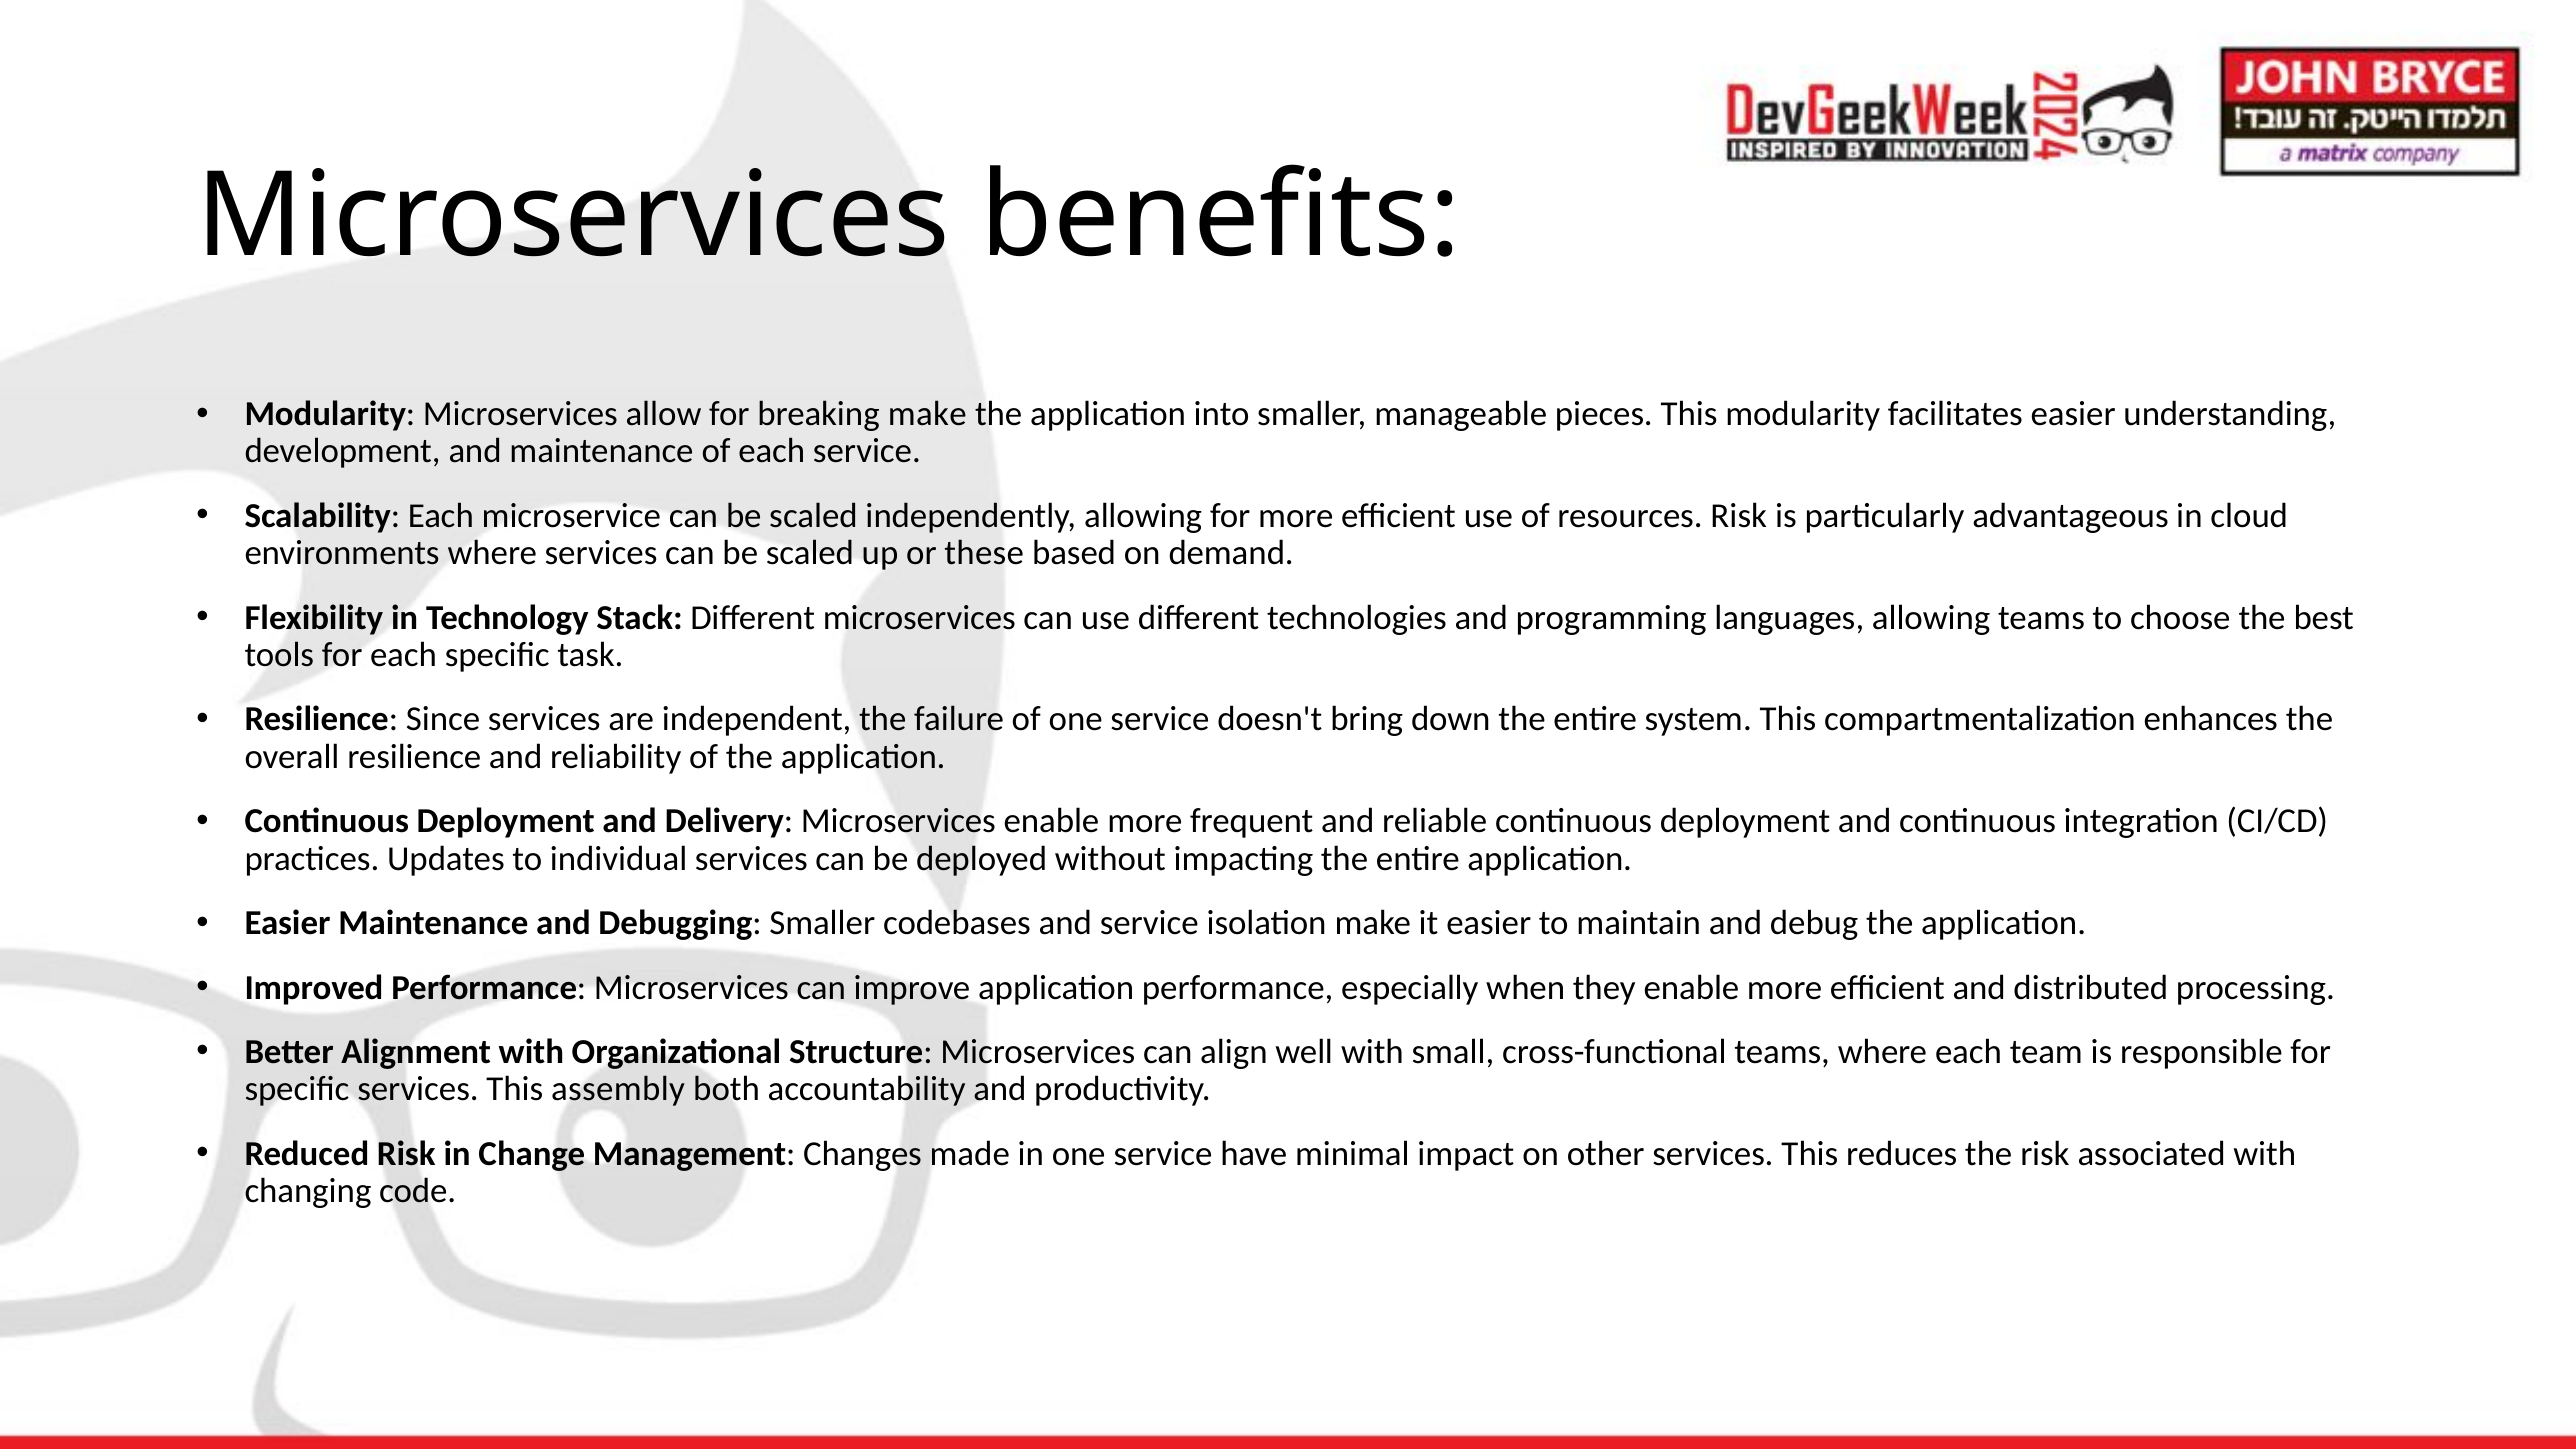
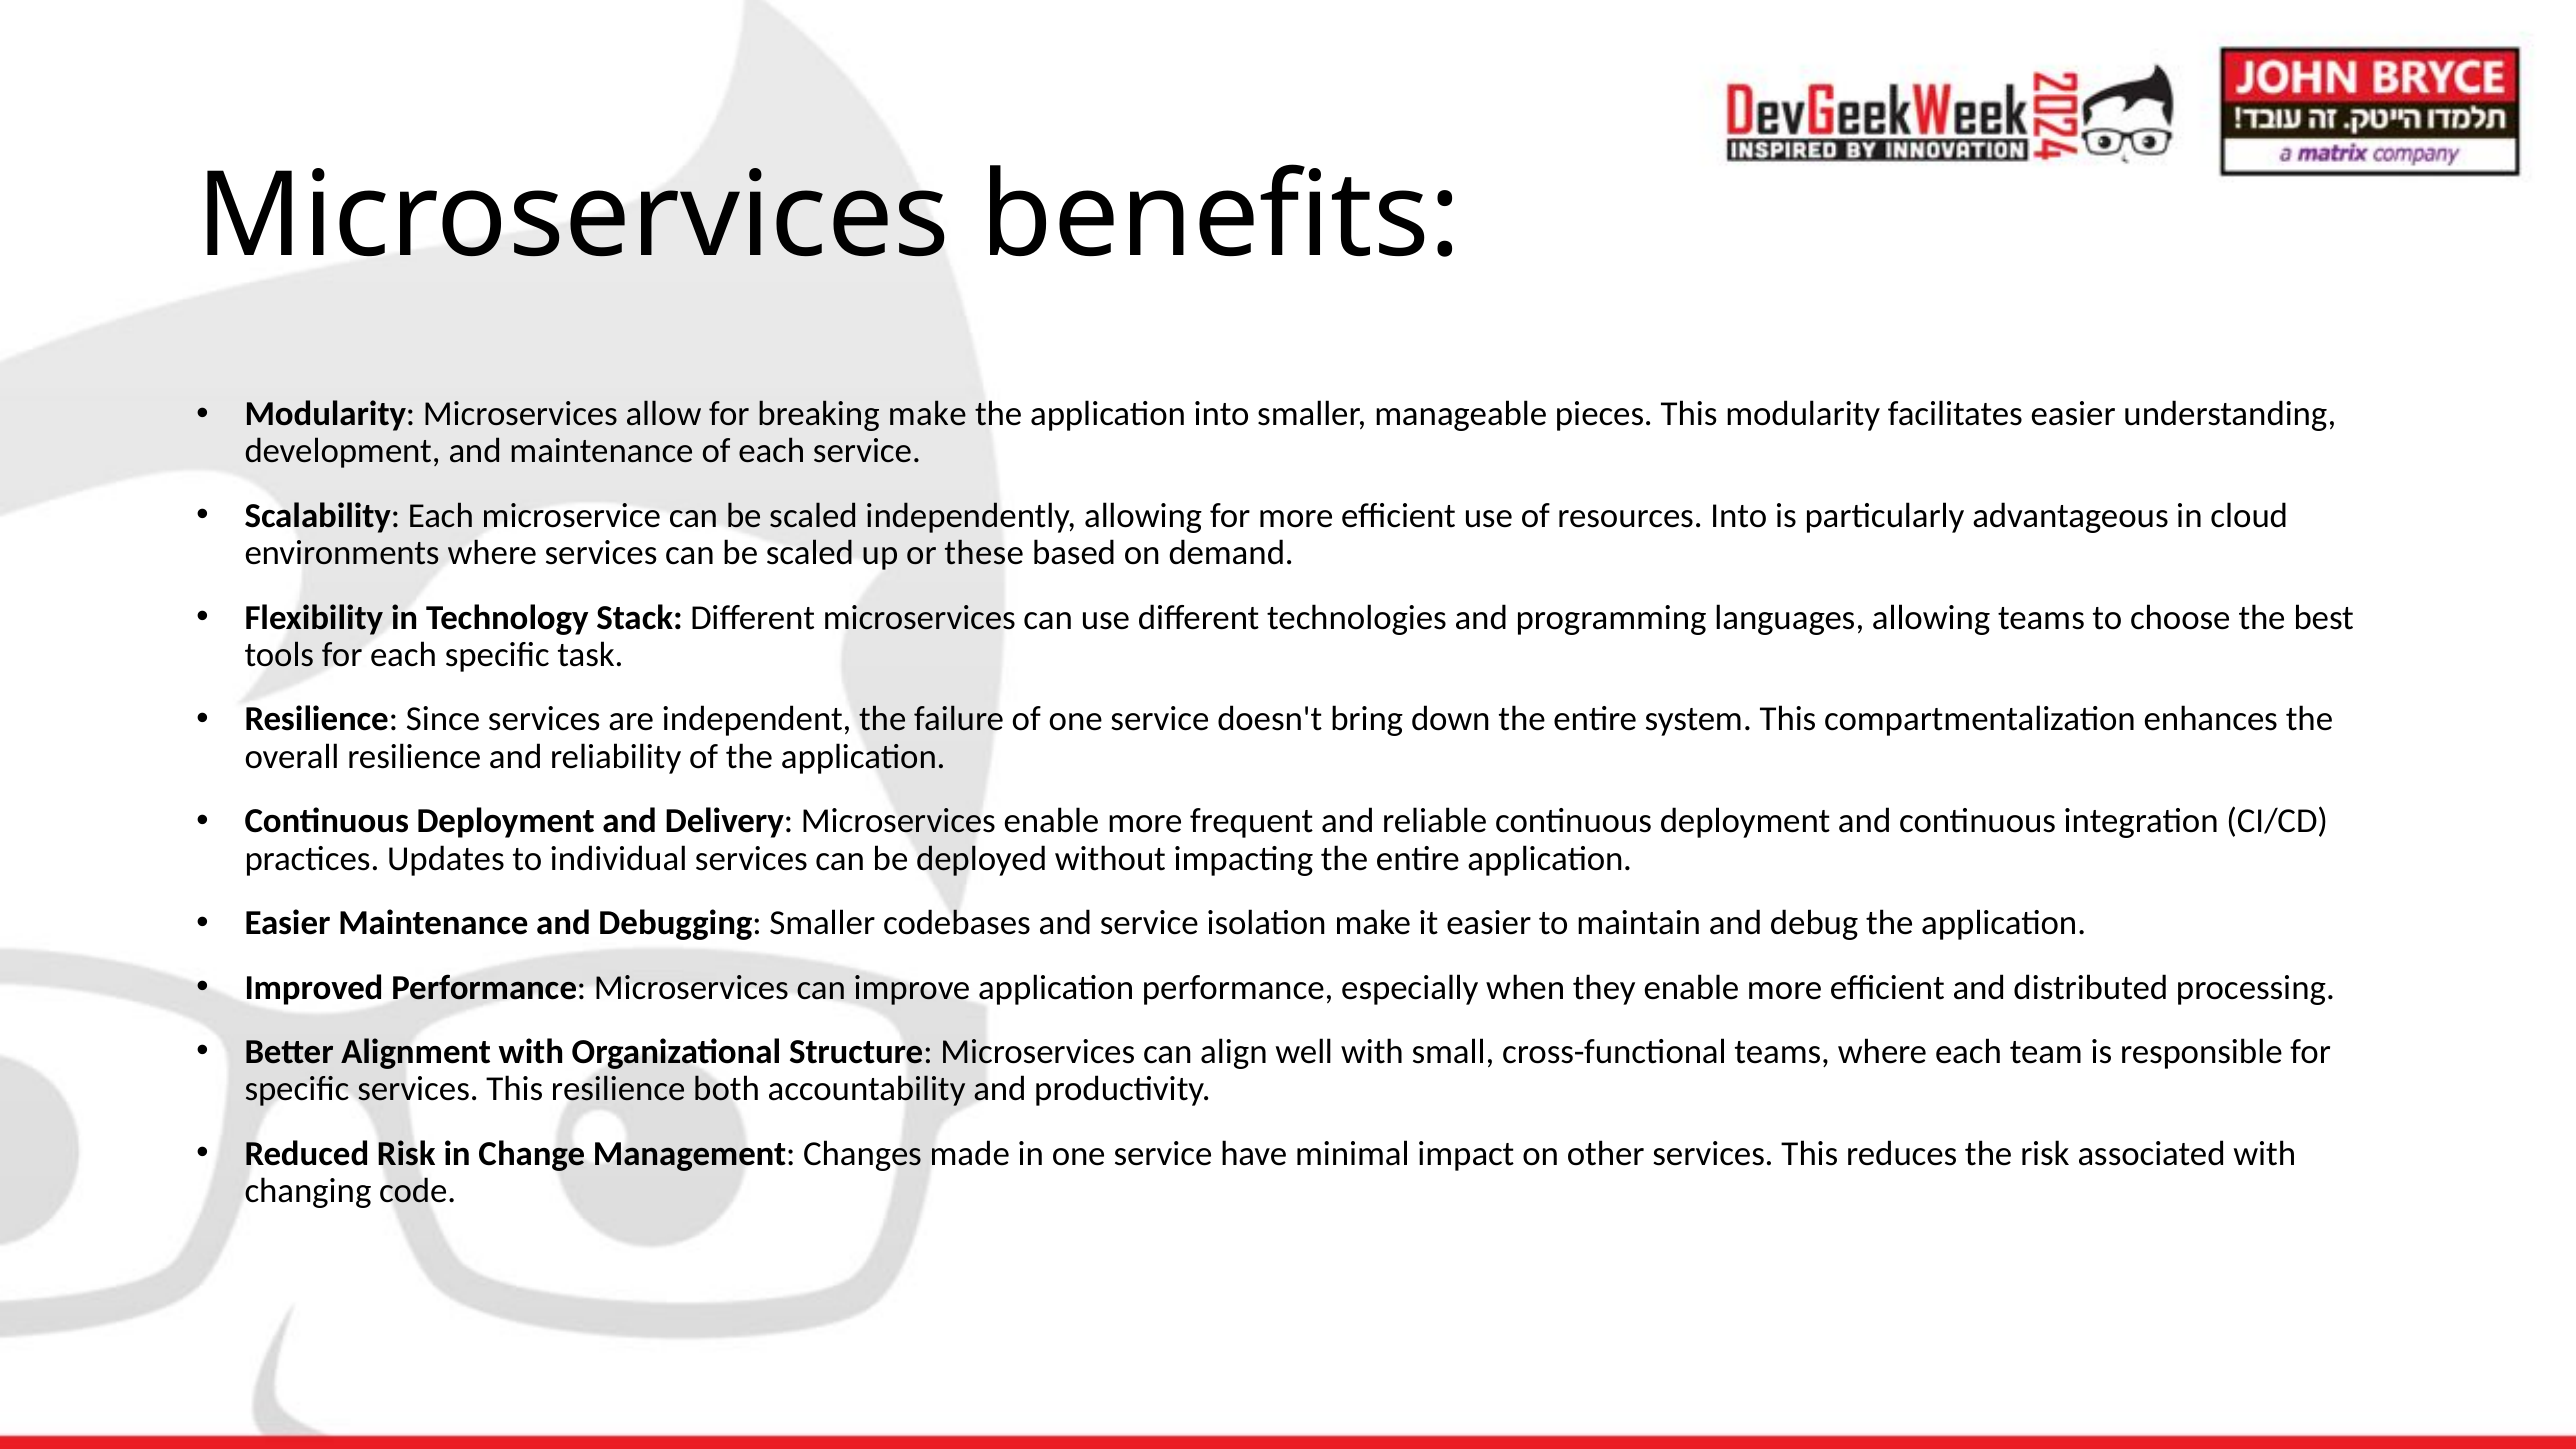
resources Risk: Risk -> Into
This assembly: assembly -> resilience
